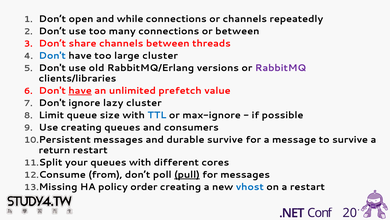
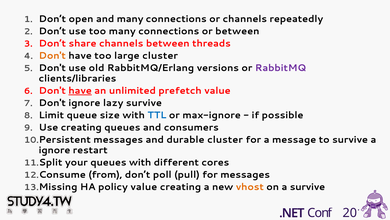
and while: while -> many
Don't at (52, 56) colour: blue -> orange
lazy cluster: cluster -> survive
durable survive: survive -> cluster
return at (54, 150): return -> ignore
pull underline: present -> none
policy order: order -> value
vhost colour: blue -> orange
a restart: restart -> survive
